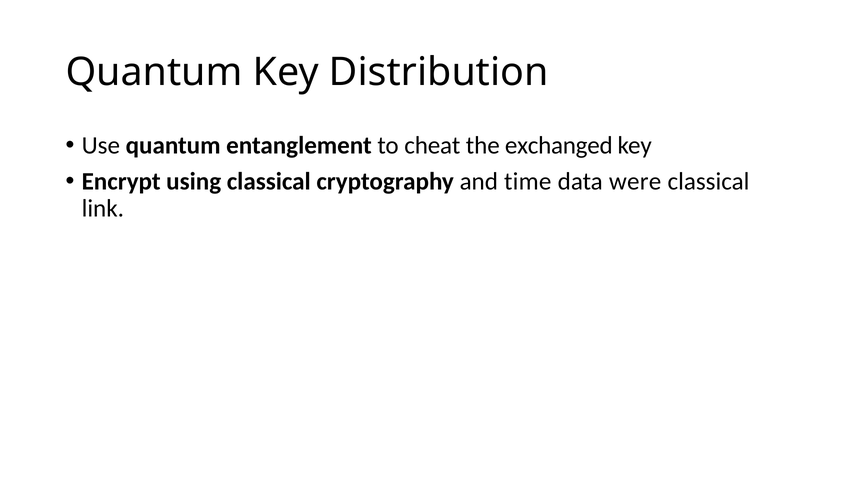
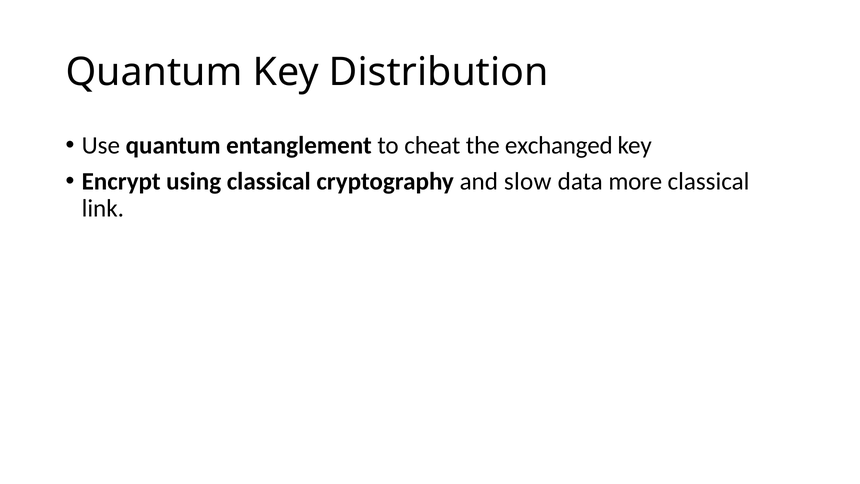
time: time -> slow
were: were -> more
